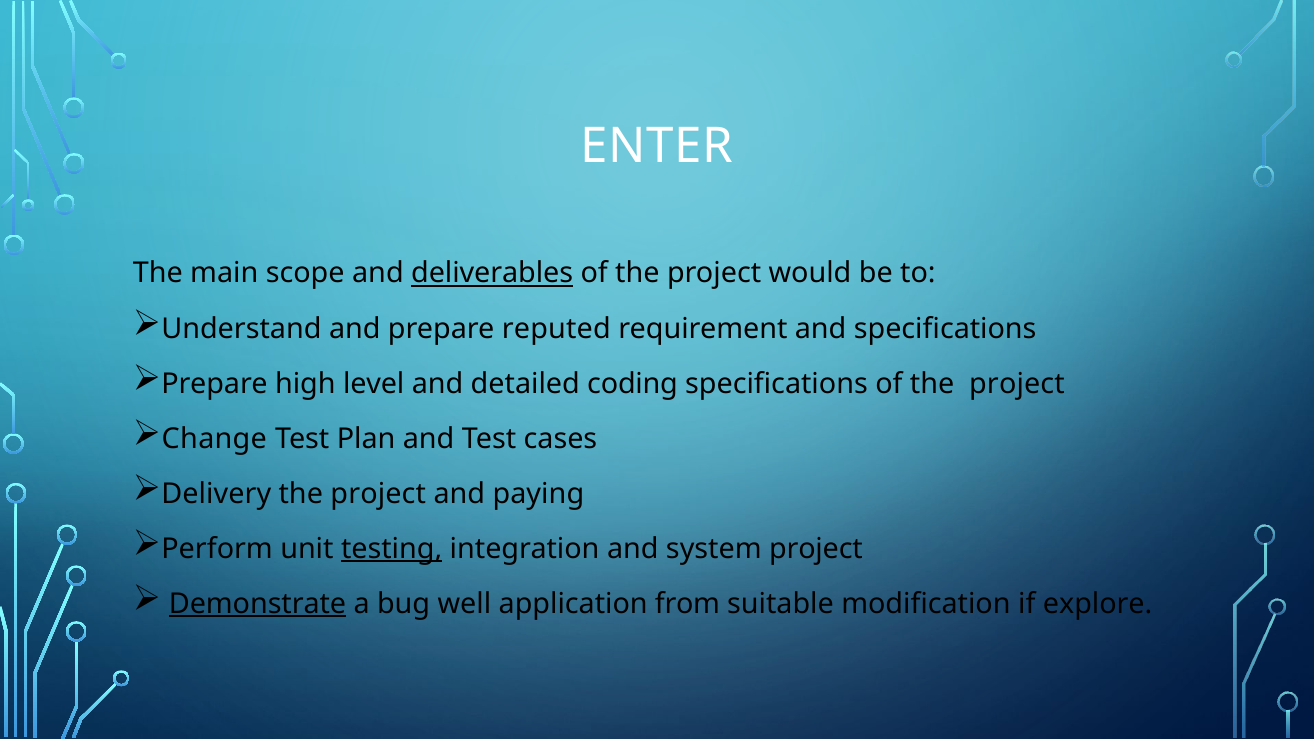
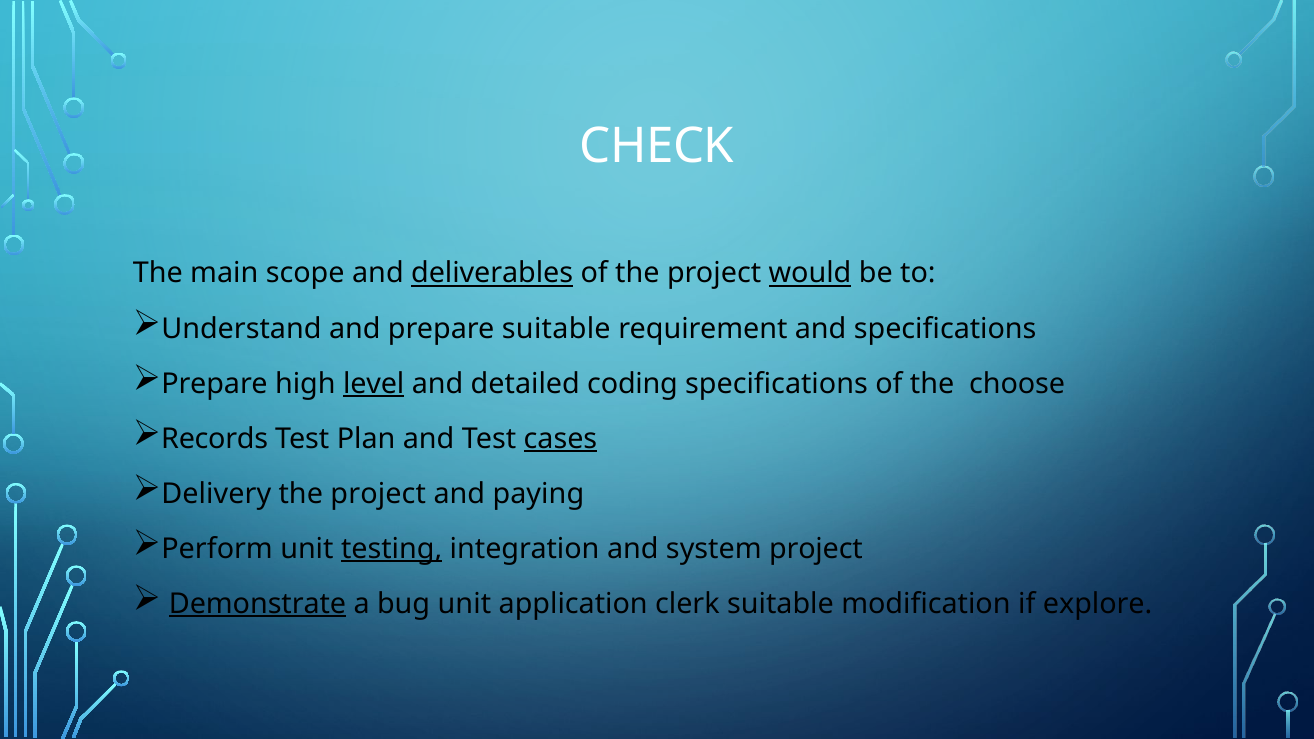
ENTER: ENTER -> CHECK
would underline: none -> present
prepare reputed: reputed -> suitable
level underline: none -> present
specifications of the project: project -> choose
Change: Change -> Records
cases underline: none -> present
bug well: well -> unit
from: from -> clerk
